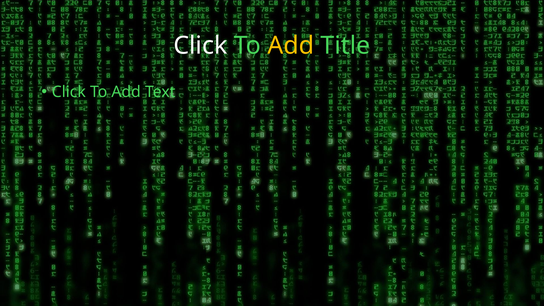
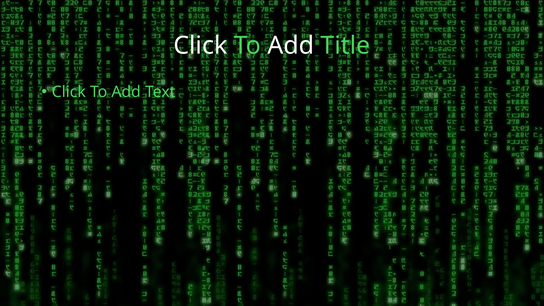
Add at (291, 46) colour: yellow -> white
